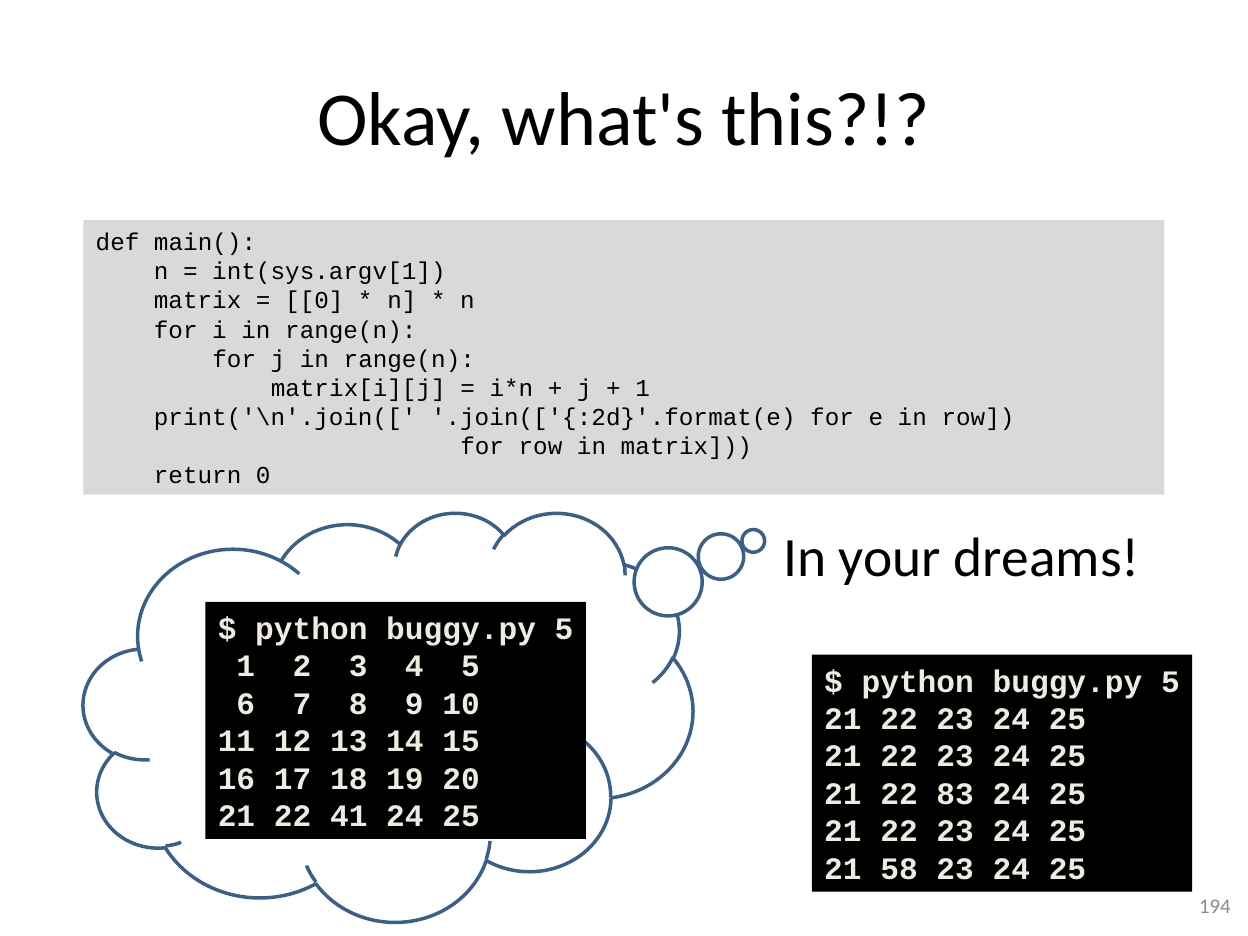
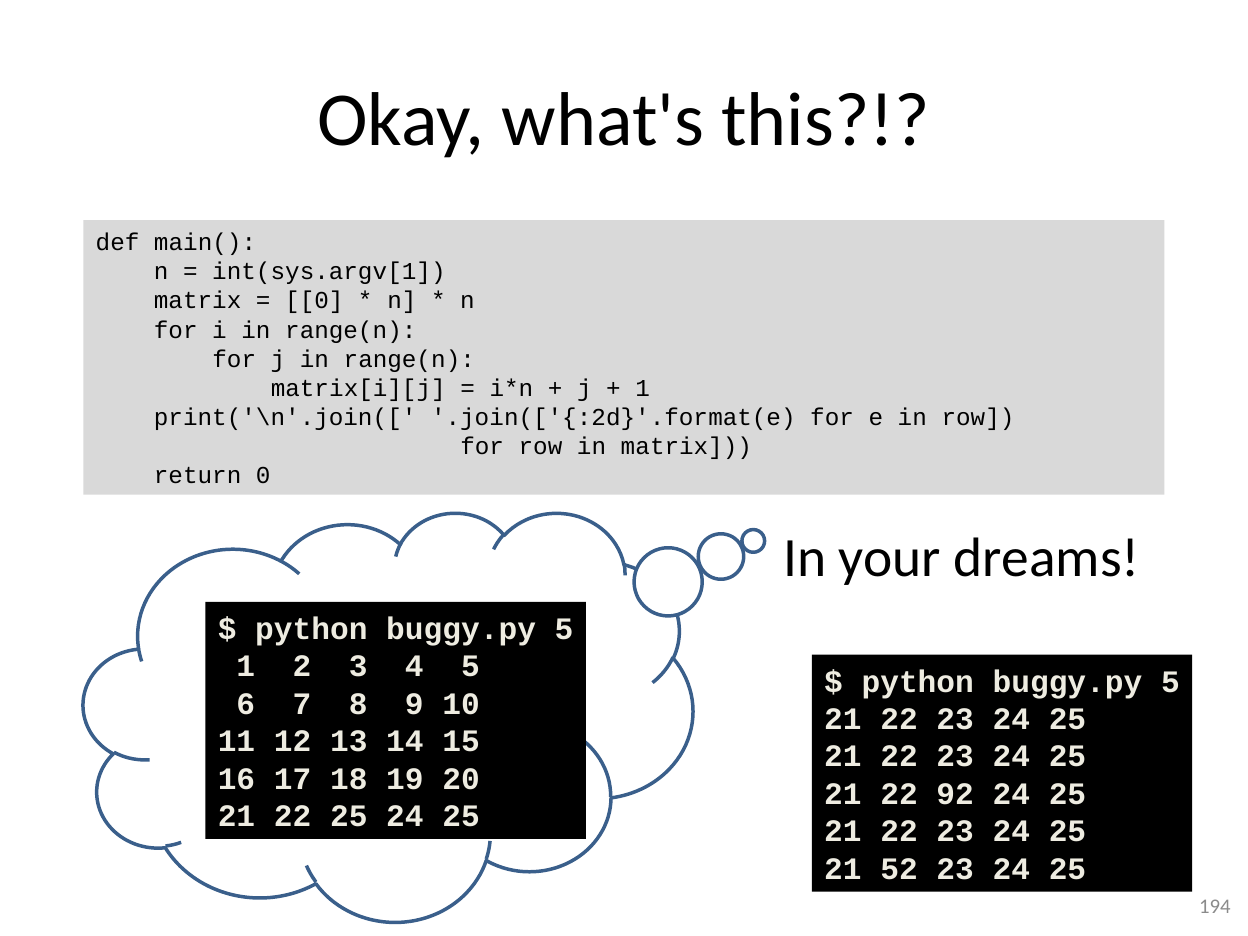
83: 83 -> 92
22 41: 41 -> 25
58: 58 -> 52
